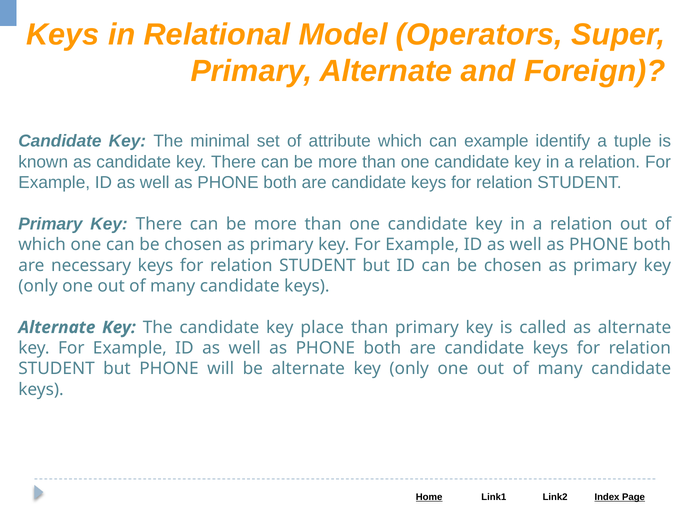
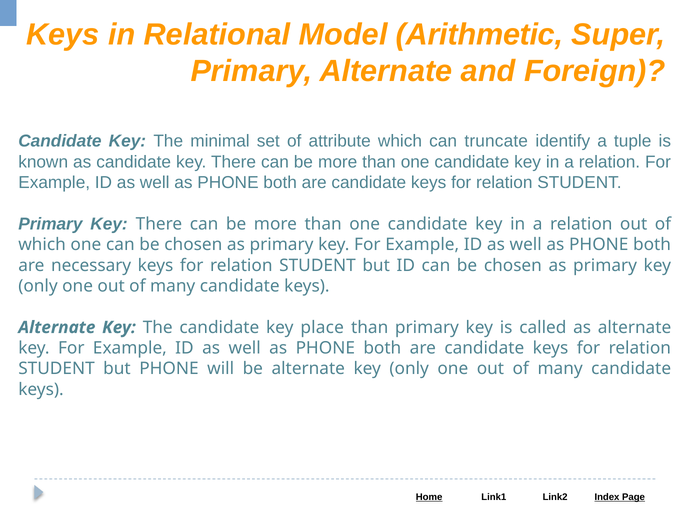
Operators: Operators -> Arithmetic
can example: example -> truncate
